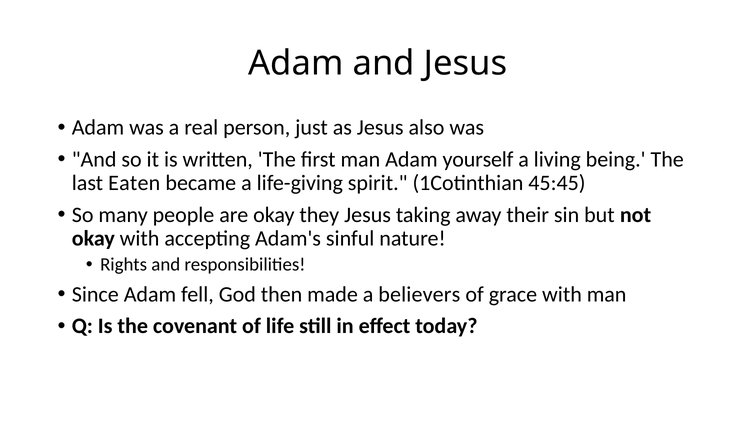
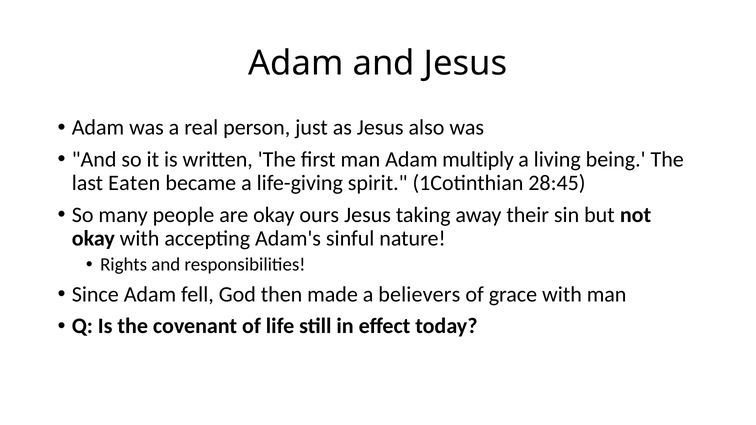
yourself: yourself -> multiply
45:45: 45:45 -> 28:45
they: they -> ours
